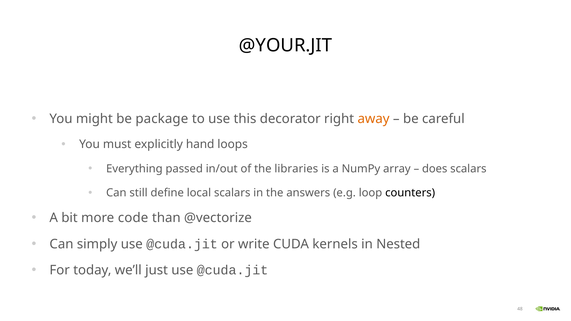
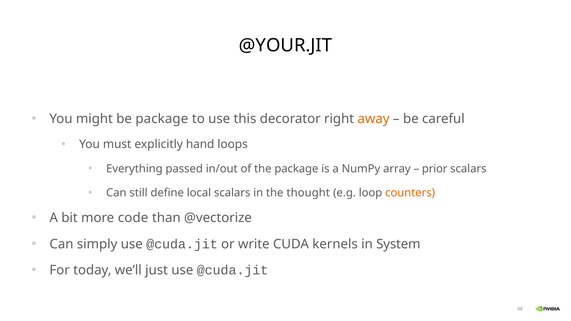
the libraries: libraries -> package
does: does -> prior
answers: answers -> thought
counters colour: black -> orange
Nested: Nested -> System
